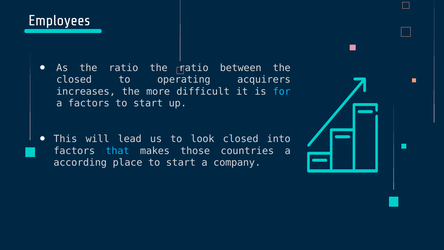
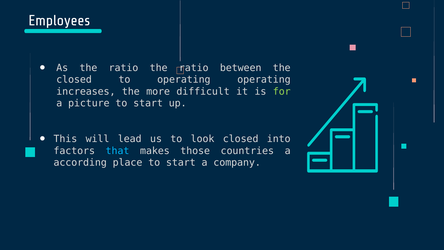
operating acquirers: acquirers -> operating
for colour: light blue -> light green
a factors: factors -> picture
